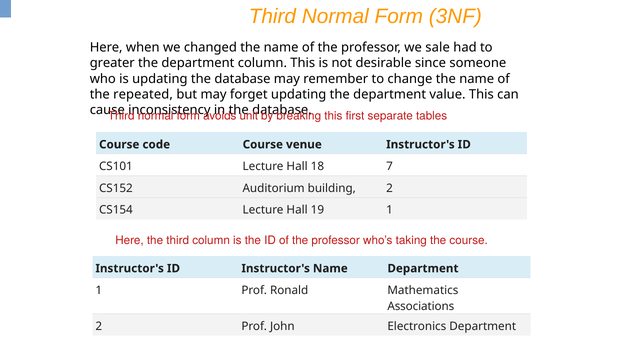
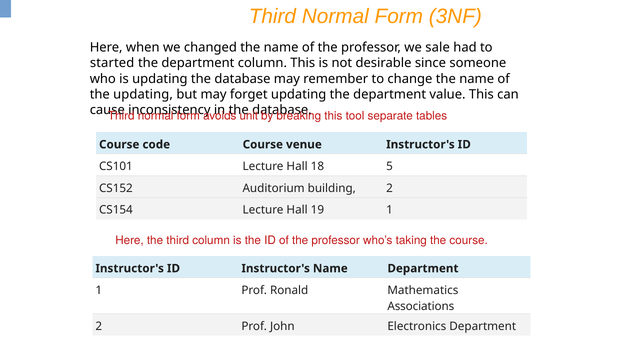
greater: greater -> started
the repeated: repeated -> updating
first: first -> tool
7: 7 -> 5
